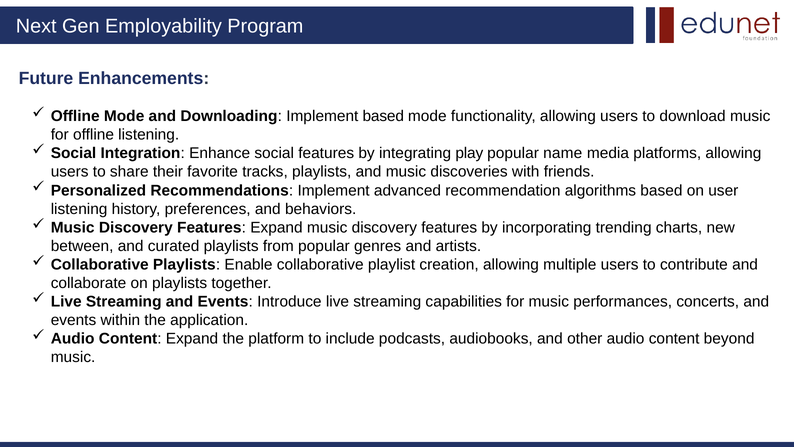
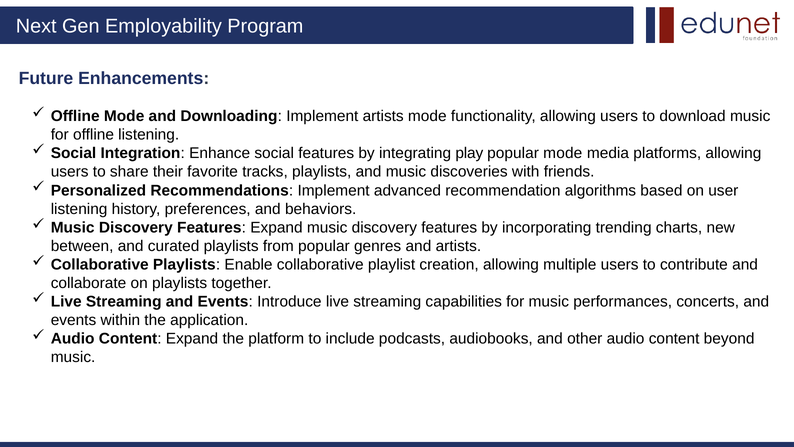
Implement based: based -> artists
popular name: name -> mode
